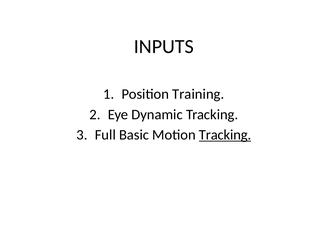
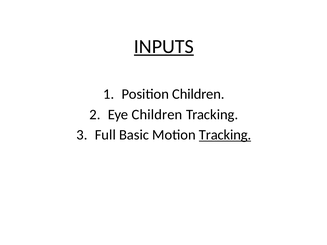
INPUTS underline: none -> present
Position Training: Training -> Children
Eye Dynamic: Dynamic -> Children
